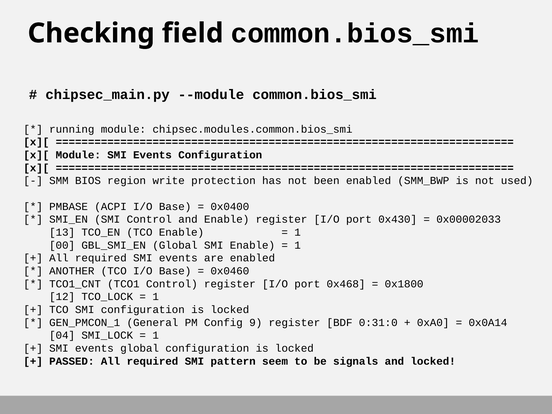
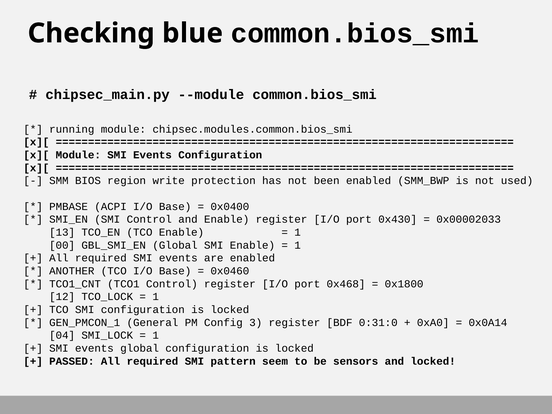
field: field -> blue
9: 9 -> 3
signals: signals -> sensors
